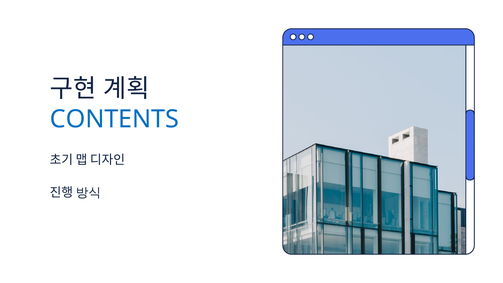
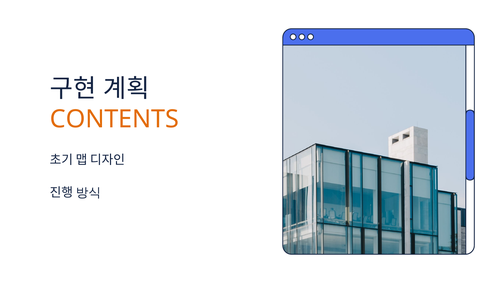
CONTENTS colour: blue -> orange
